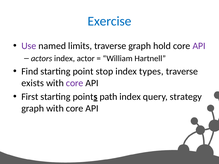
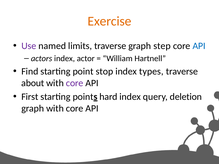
Exercise colour: blue -> orange
hold: hold -> step
API at (199, 46) colour: purple -> blue
exists: exists -> about
path: path -> hard
strategy: strategy -> deletion
